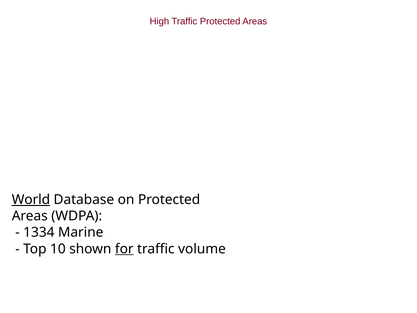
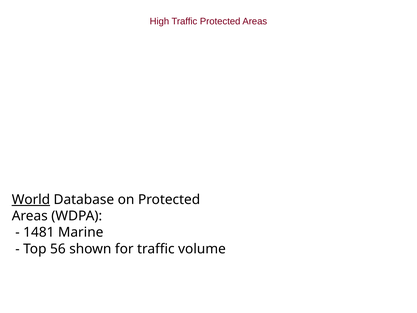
1334: 1334 -> 1481
10: 10 -> 56
for underline: present -> none
